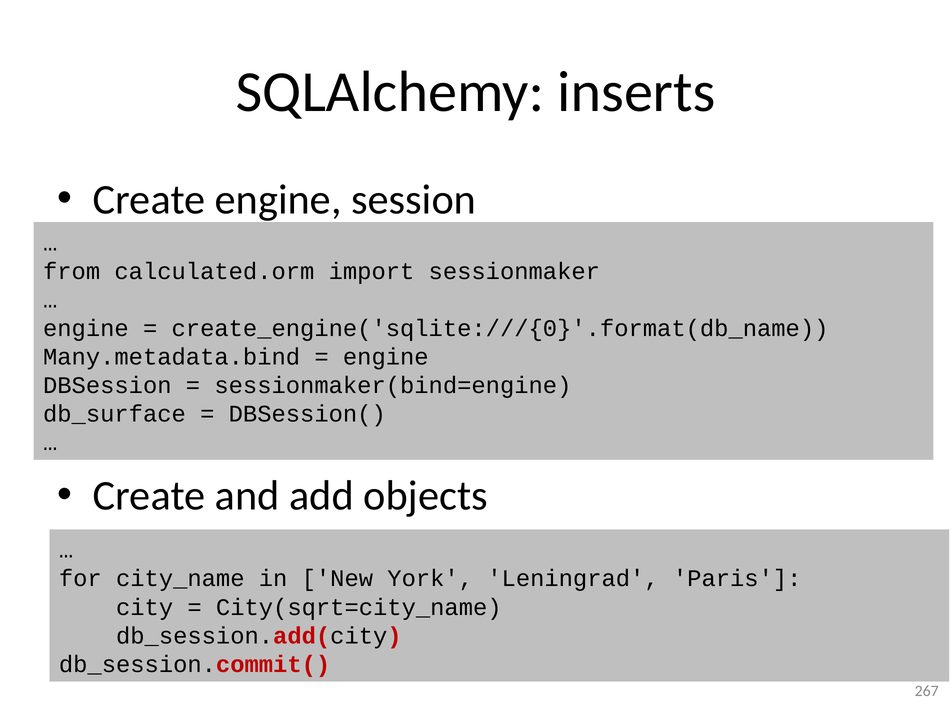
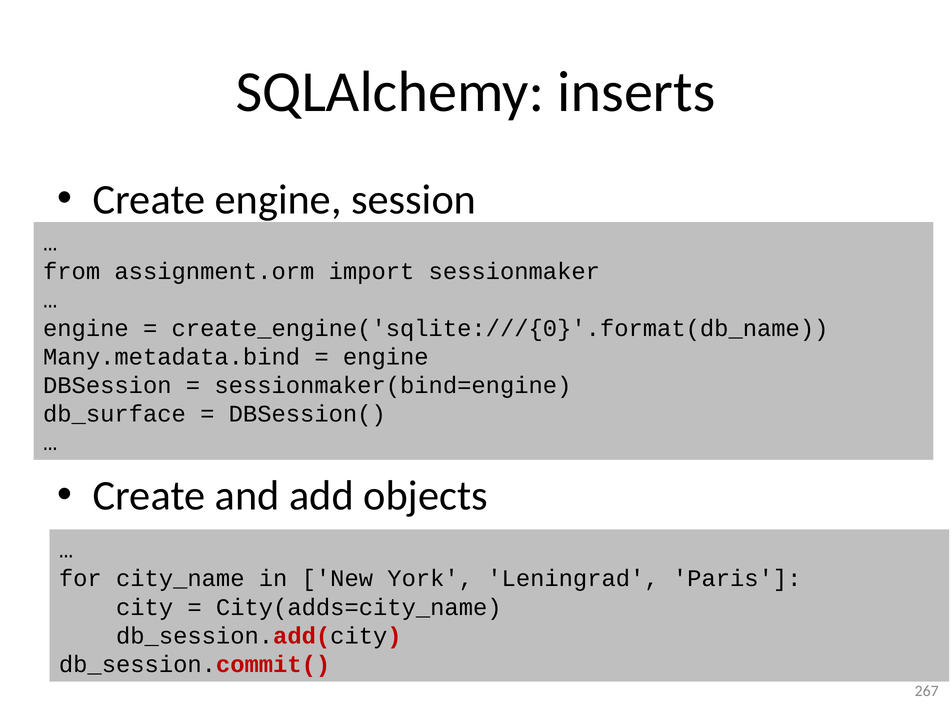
calculated.orm: calculated.orm -> assignment.orm
City(sqrt=city_name: City(sqrt=city_name -> City(adds=city_name
